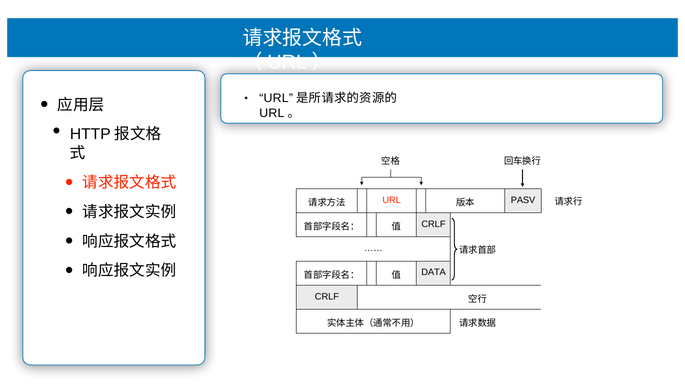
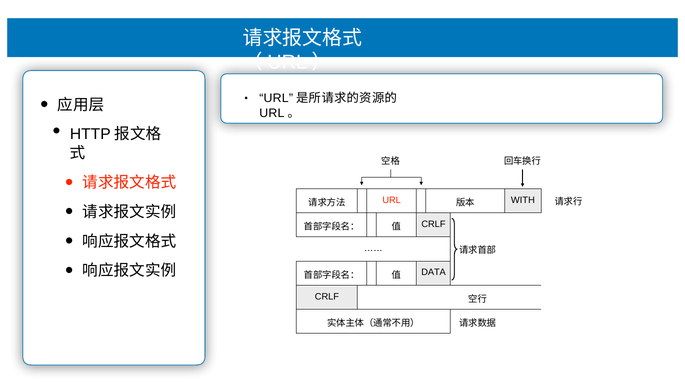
PASV: PASV -> WITH
